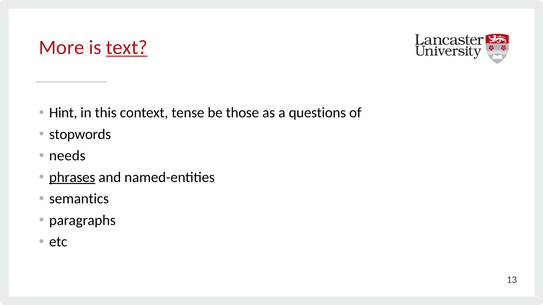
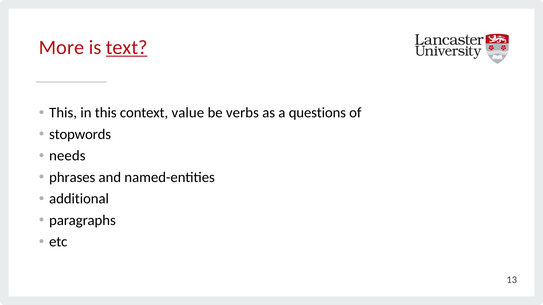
Hint at (63, 113): Hint -> This
tense: tense -> value
those: those -> verbs
phrases underline: present -> none
semantics: semantics -> additional
